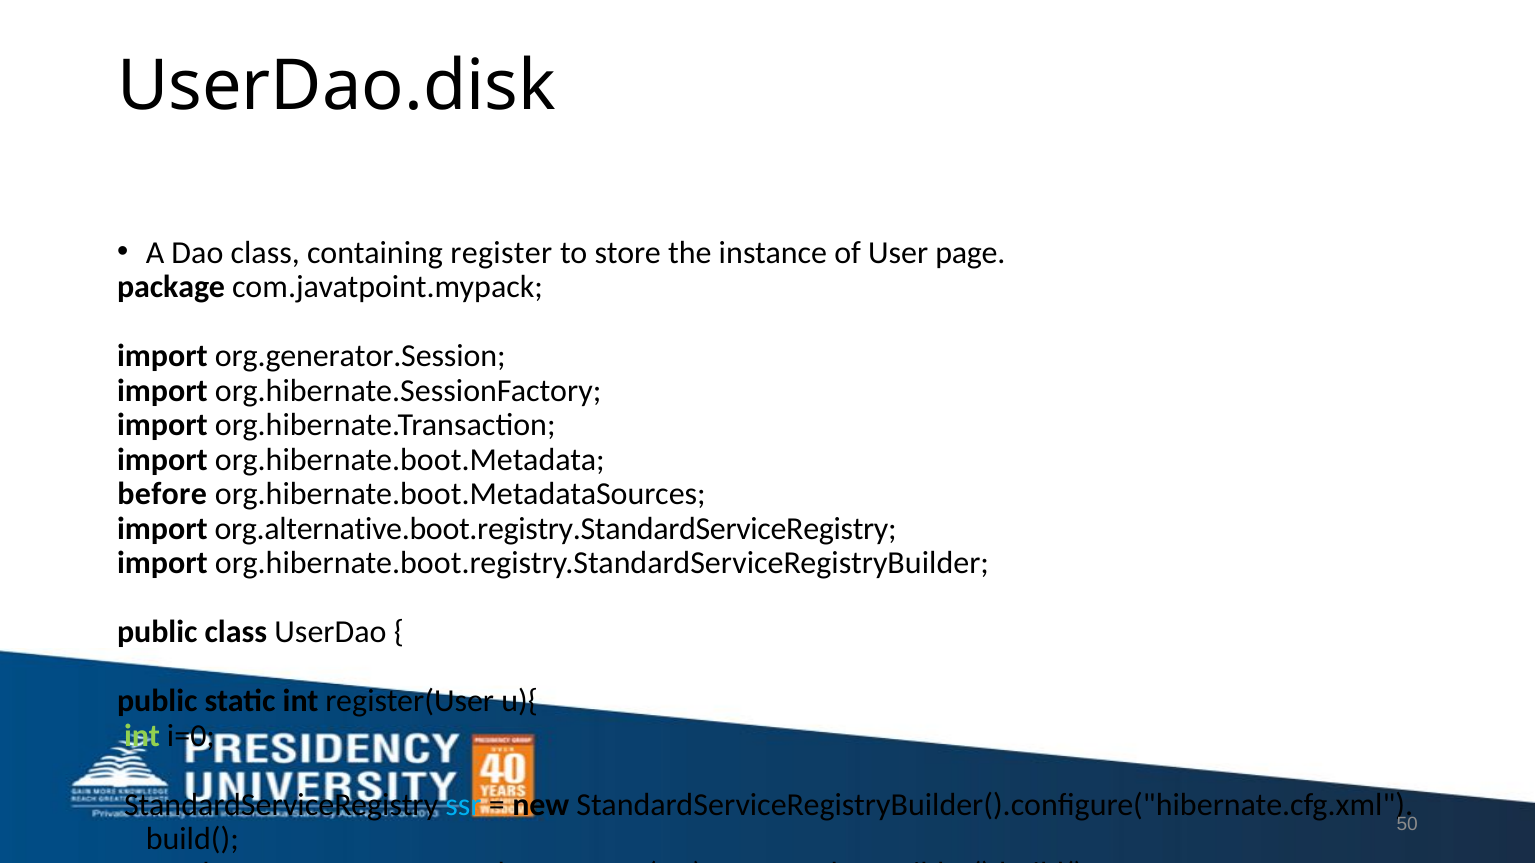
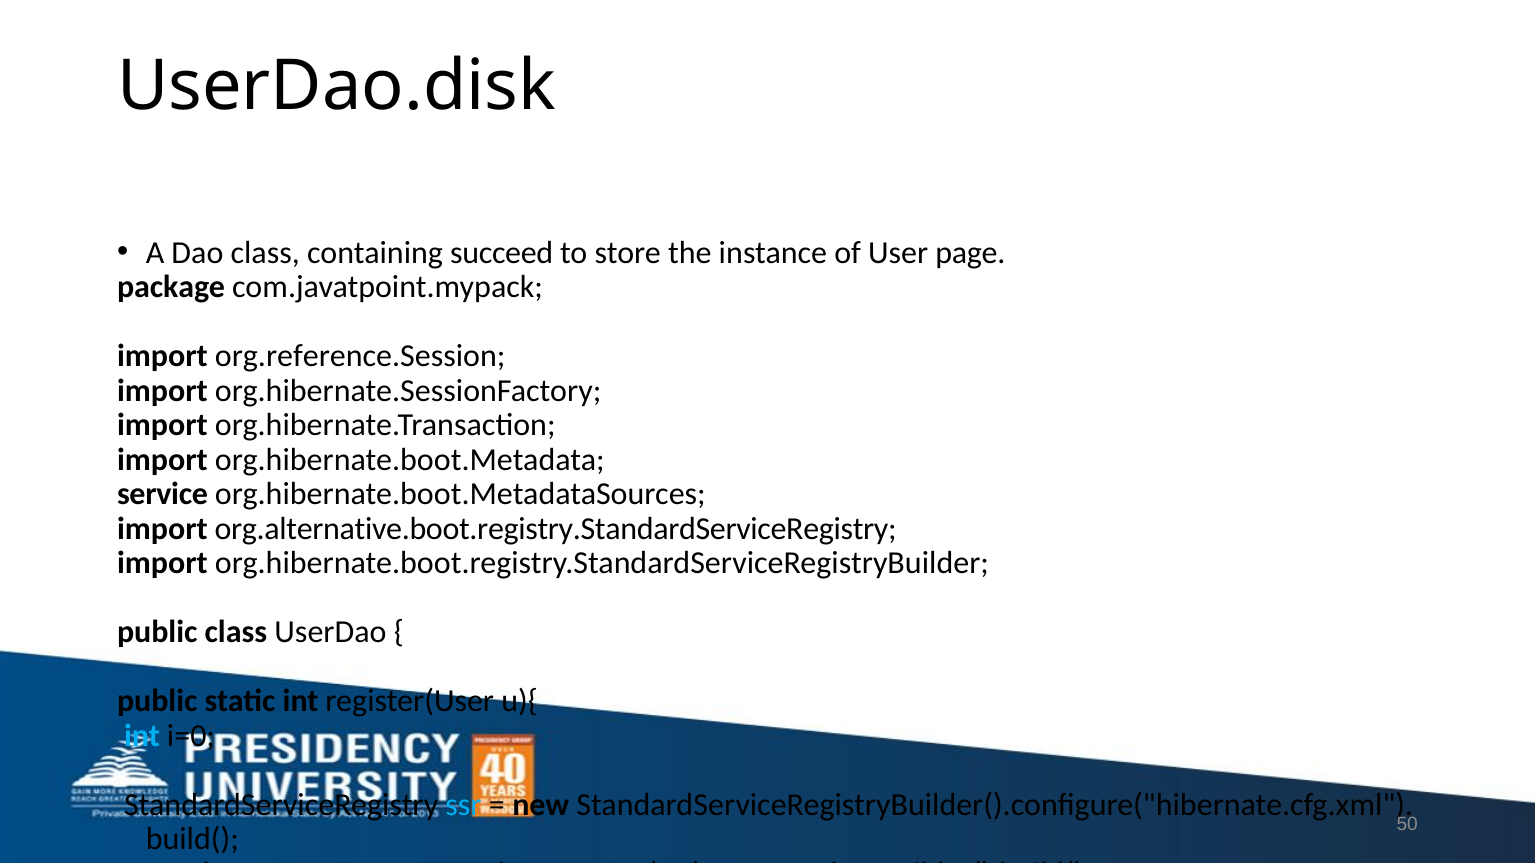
register: register -> succeed
org.generator.Session: org.generator.Session -> org.reference.Session
before: before -> service
int at (142, 736) colour: light green -> light blue
